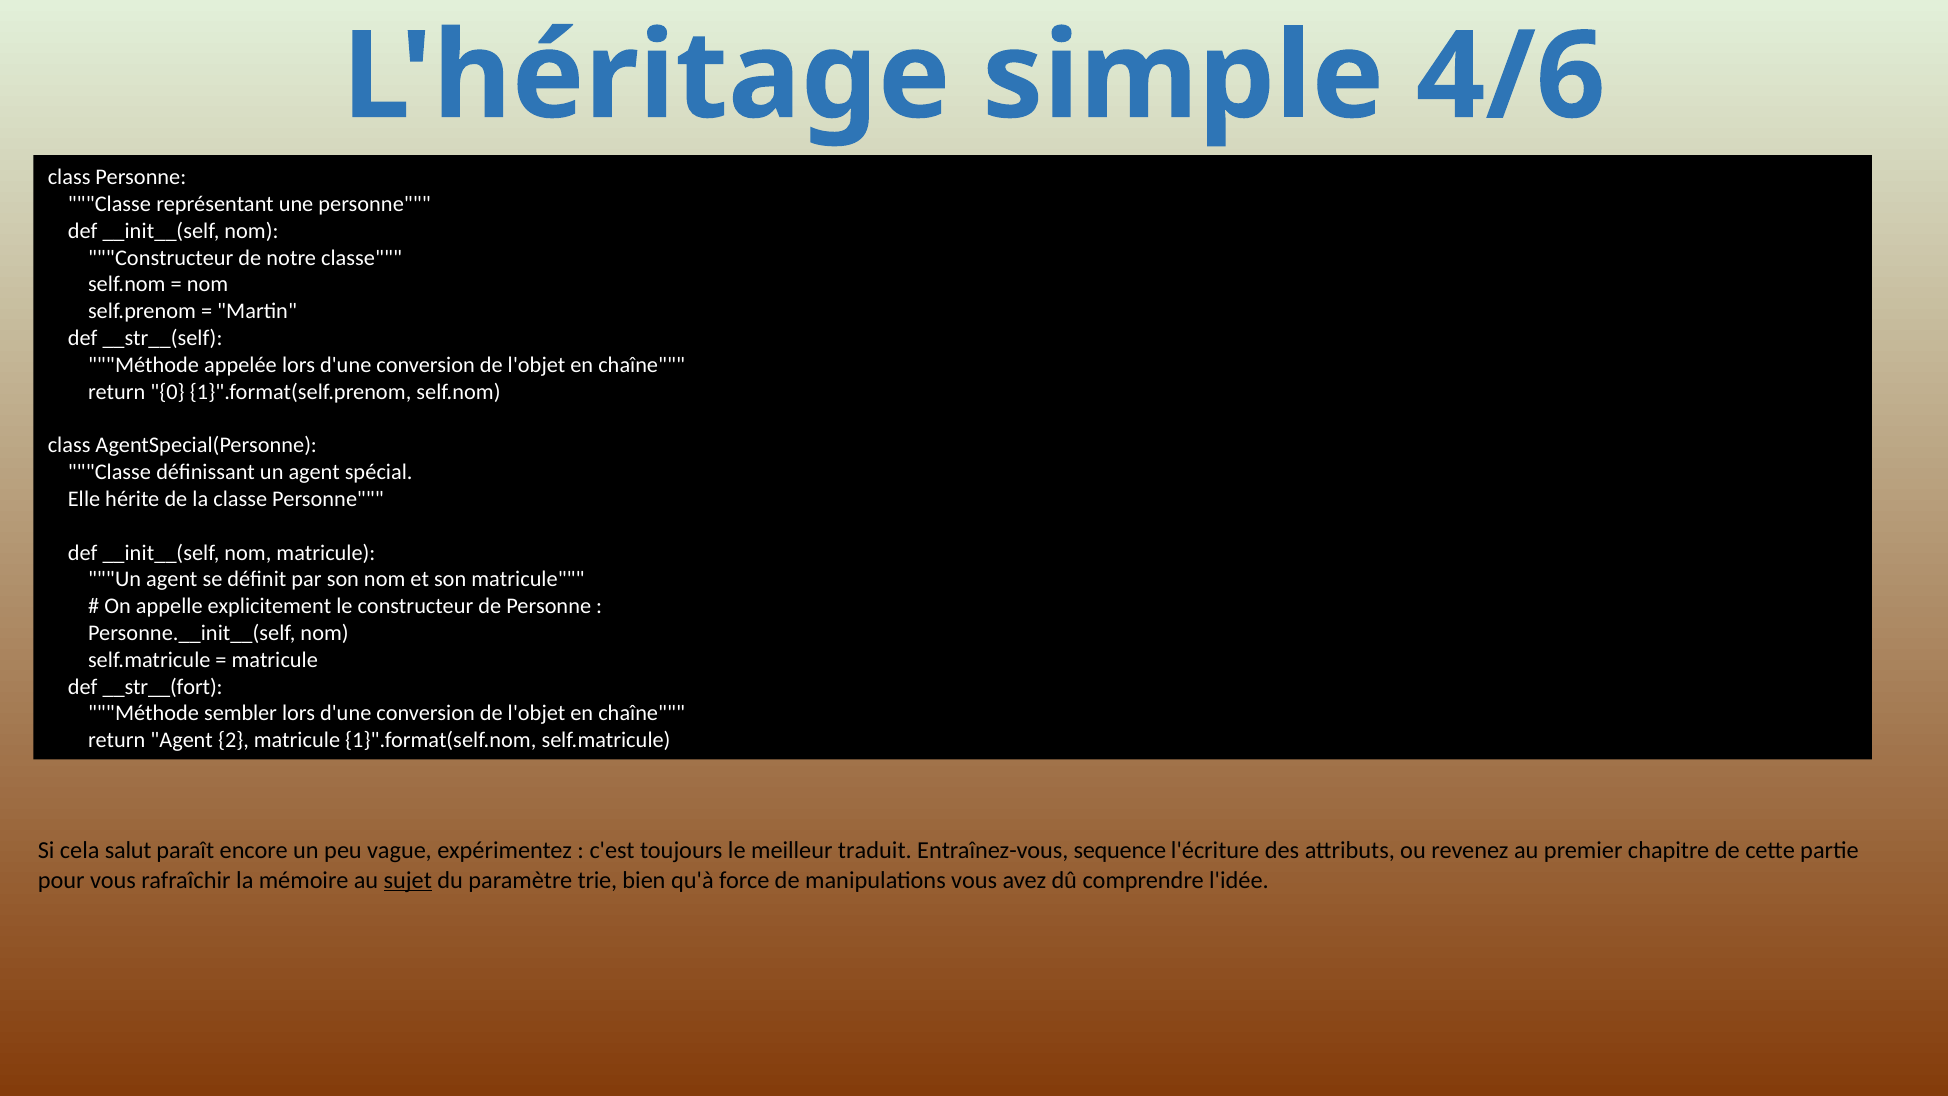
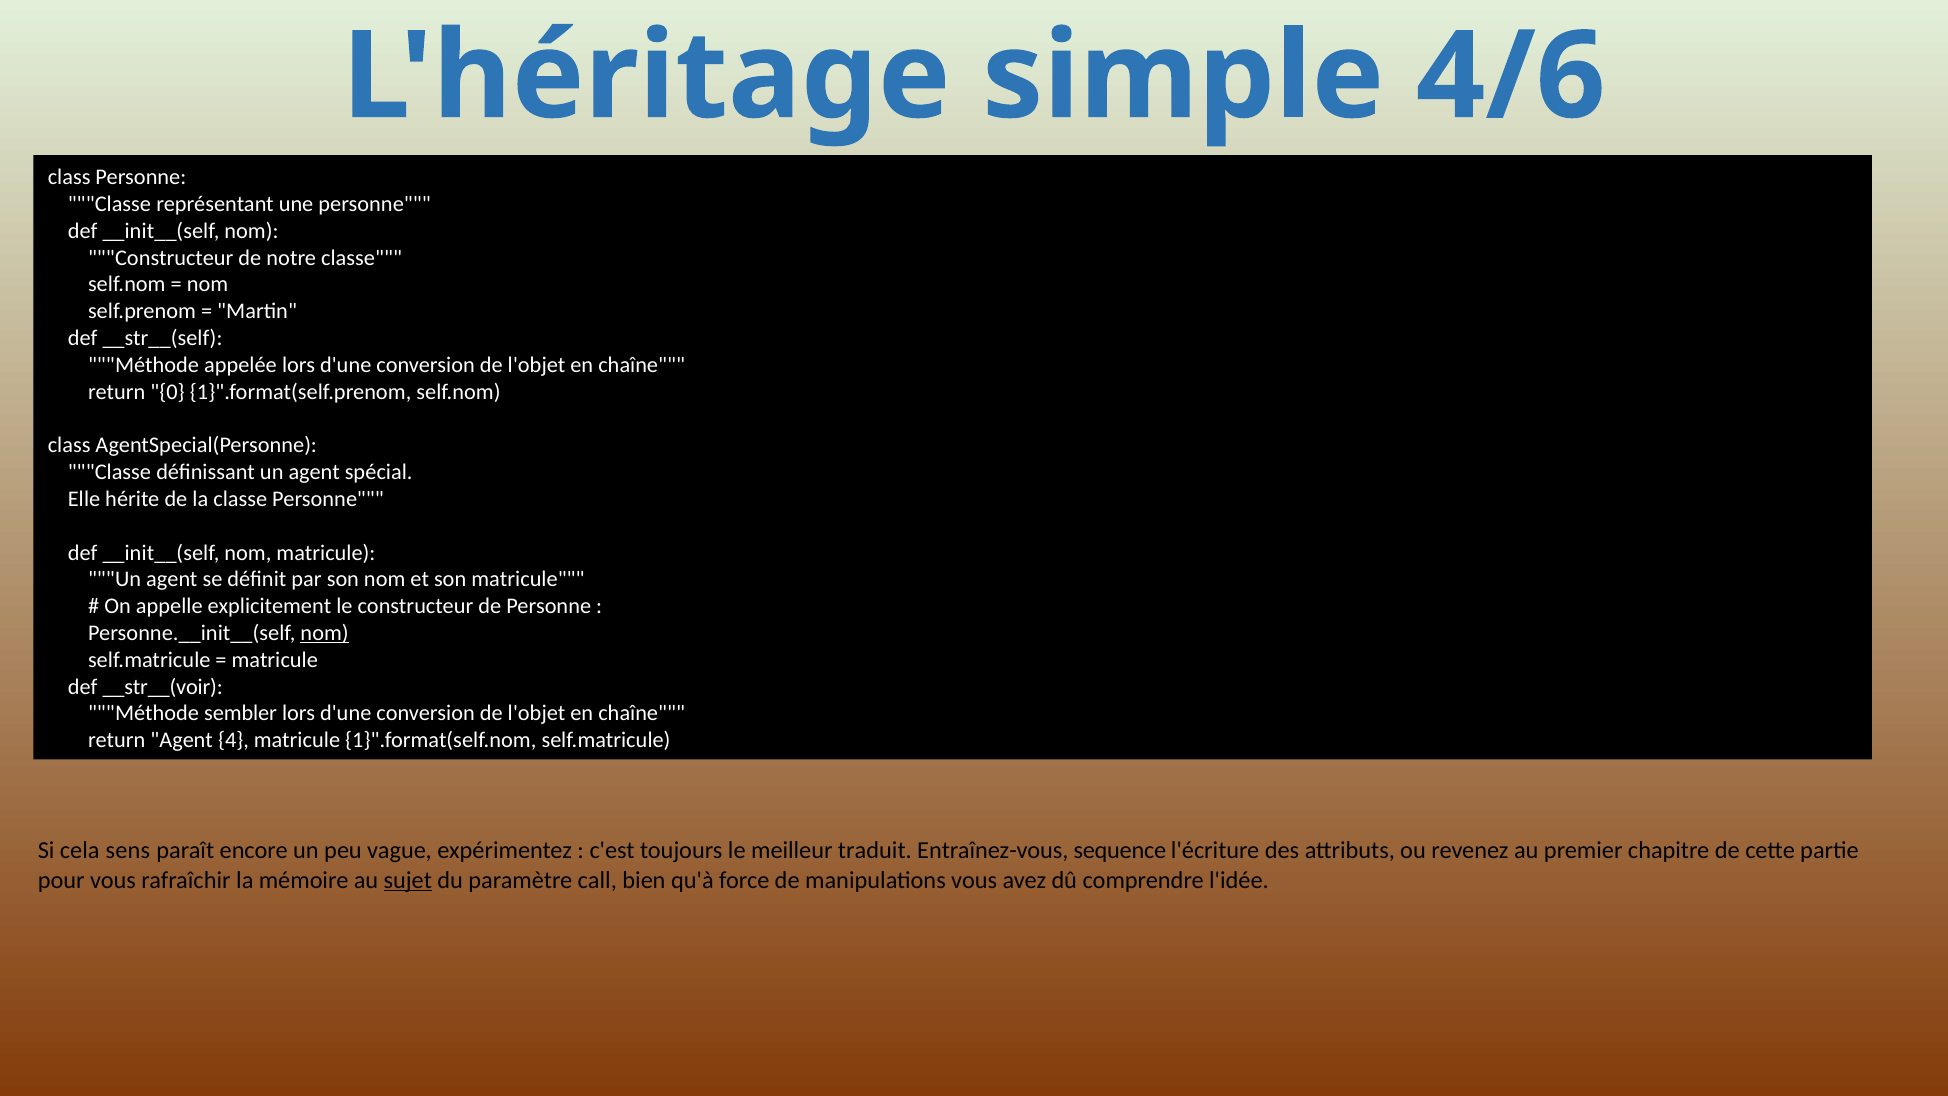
nom at (325, 633) underline: none -> present
__str__(fort: __str__(fort -> __str__(voir
2: 2 -> 4
salut: salut -> sens
trie: trie -> call
